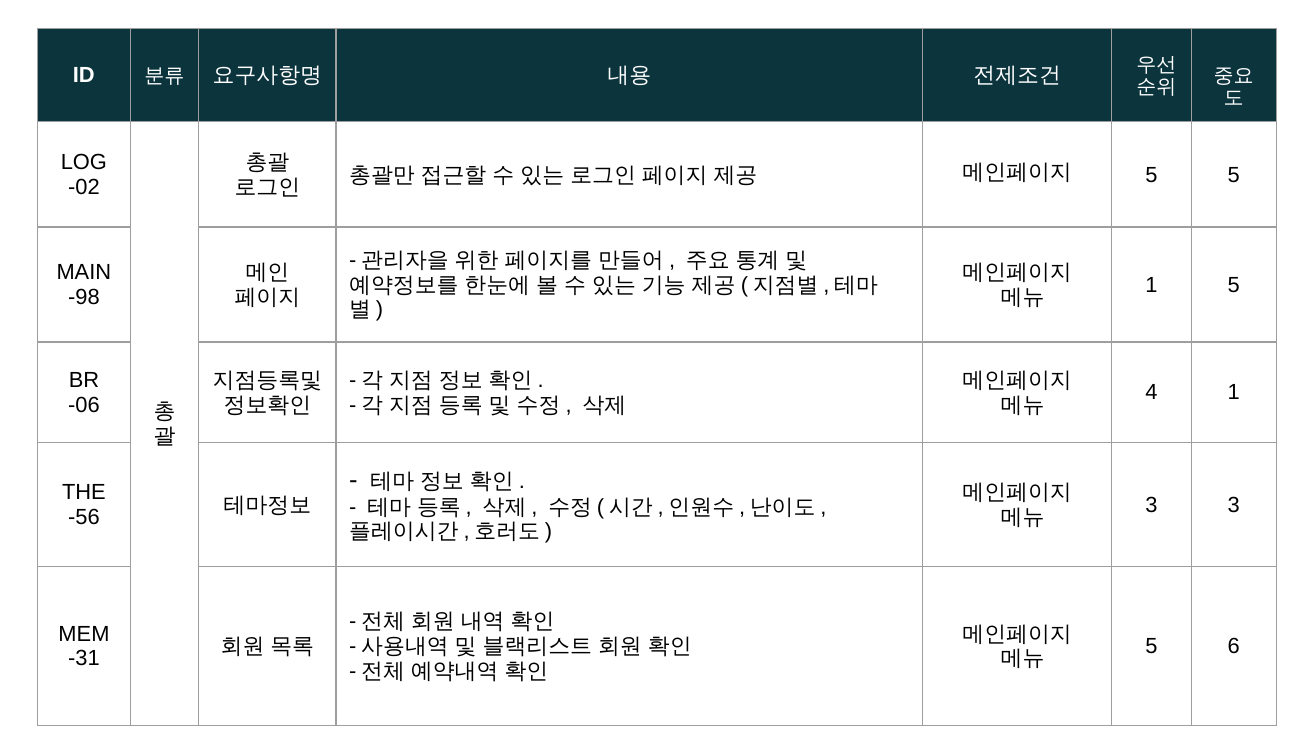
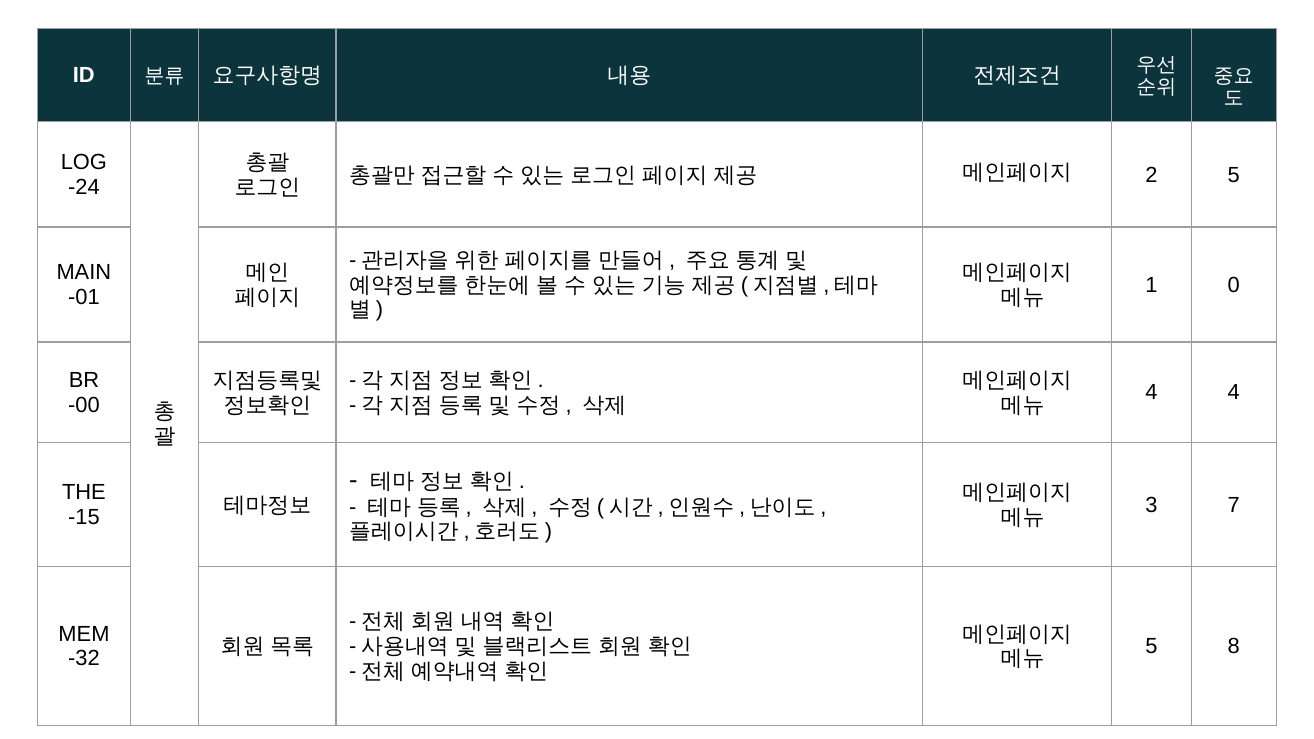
5 at (1152, 175): 5 -> 2
-02: -02 -> -24
1 5: 5 -> 0
-98: -98 -> -01
4 1: 1 -> 4
-06: -06 -> -00
3 3: 3 -> 7
-56: -56 -> -15
6: 6 -> 8
-31: -31 -> -32
